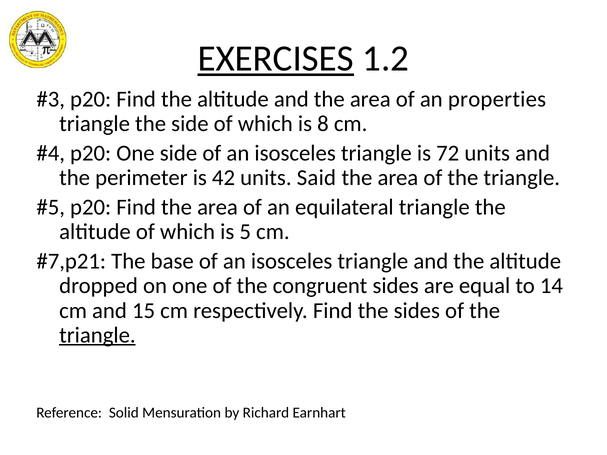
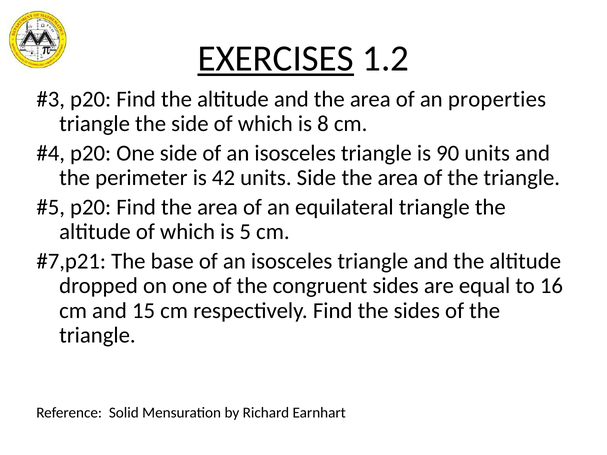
72: 72 -> 90
units Said: Said -> Side
14: 14 -> 16
triangle at (97, 335) underline: present -> none
